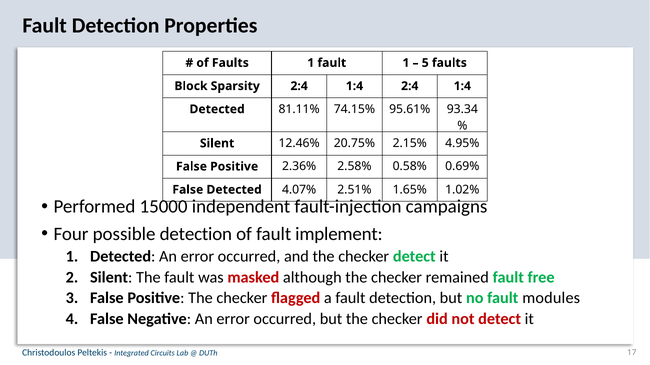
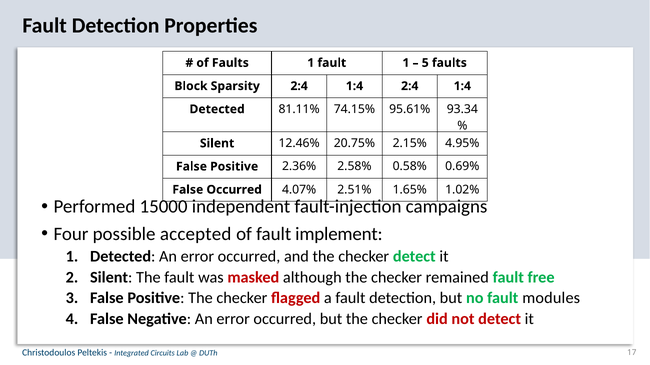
False Detected: Detected -> Occurred
possible detection: detection -> accepted
